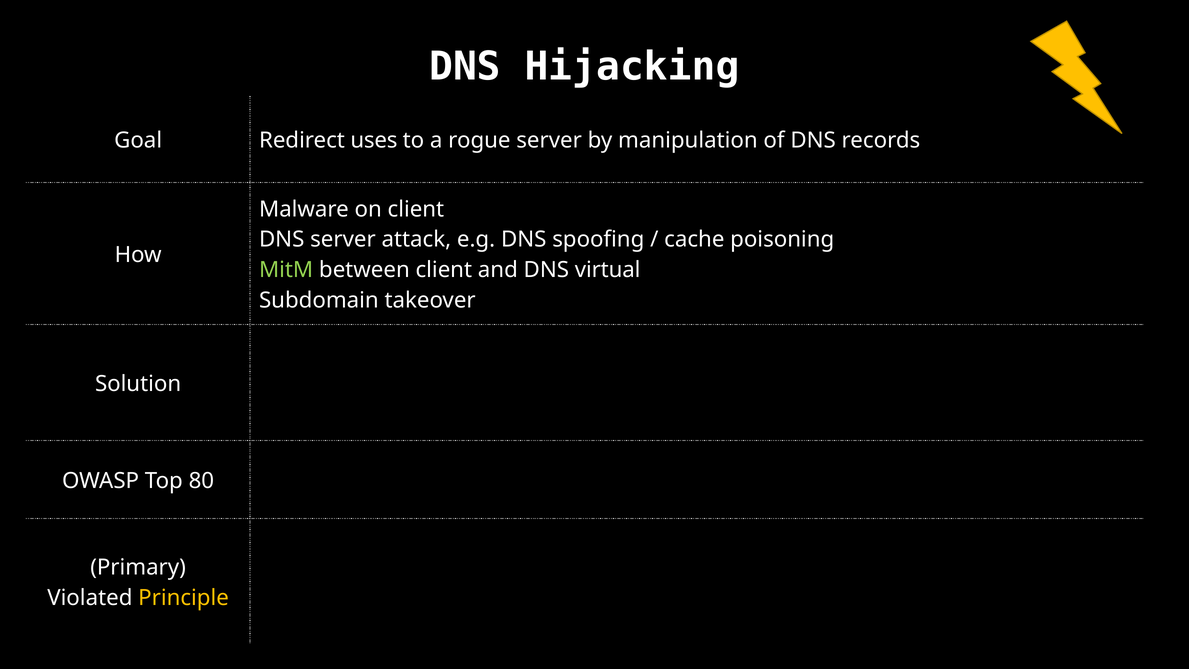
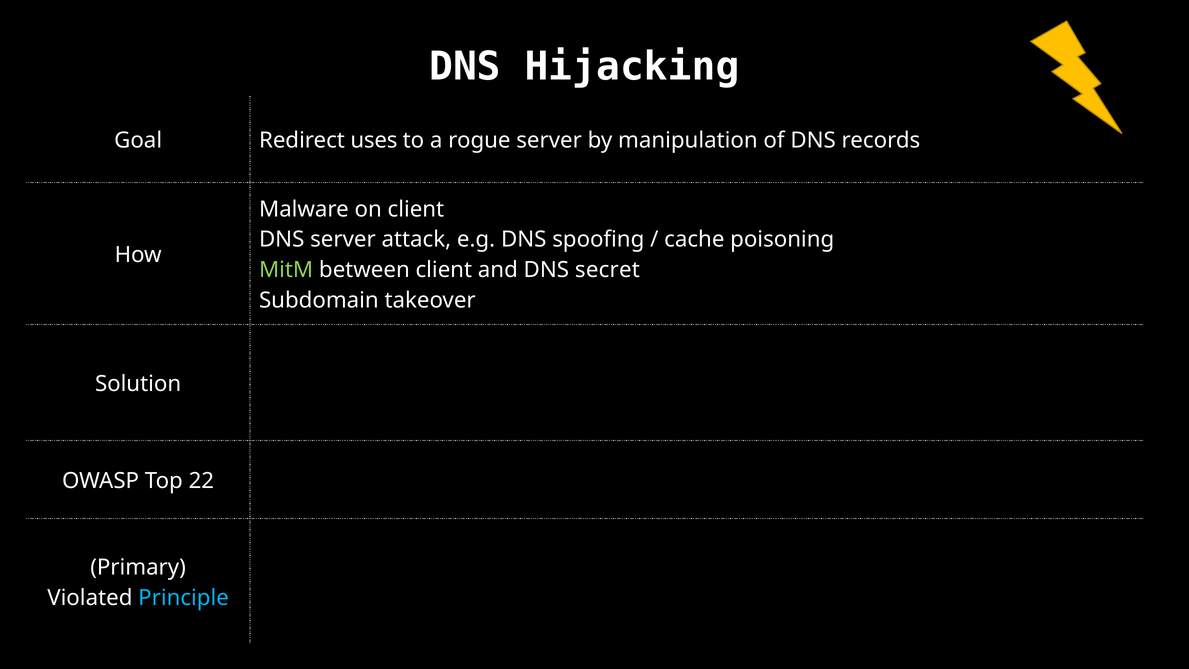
virtual: virtual -> secret
80: 80 -> 22
Principle colour: yellow -> light blue
